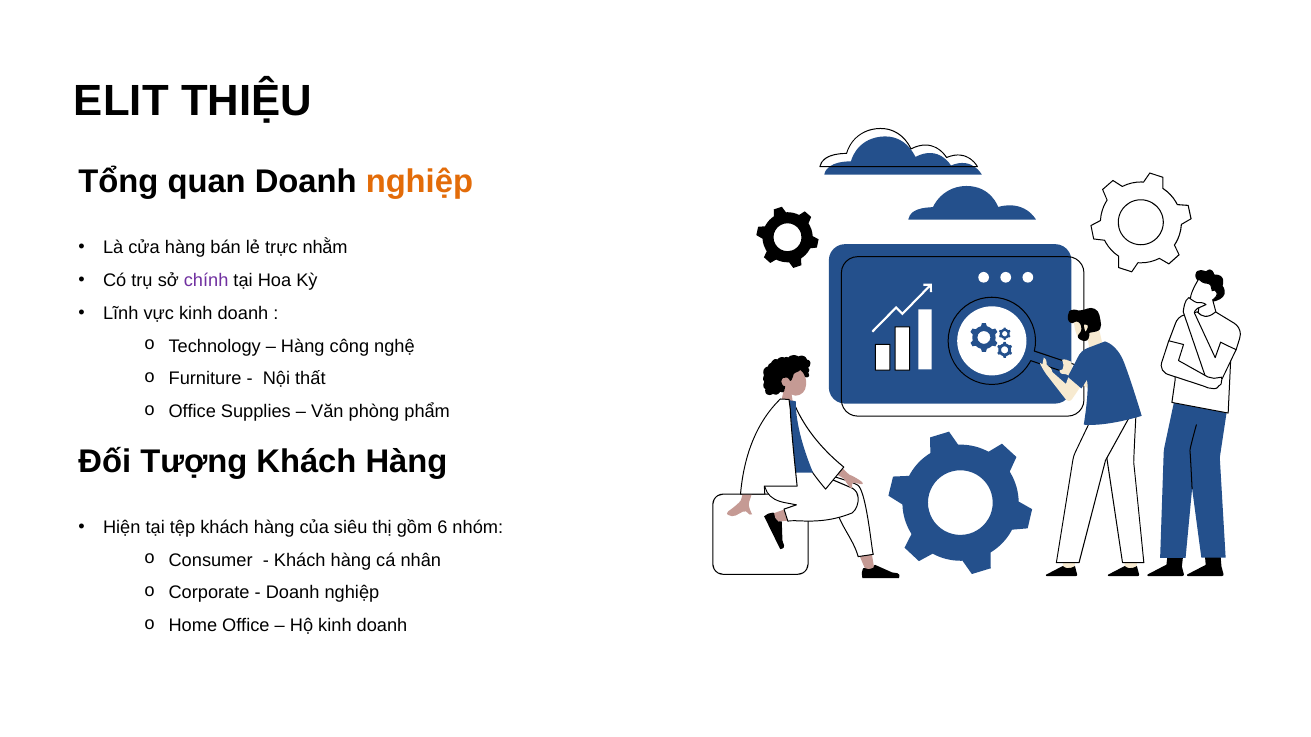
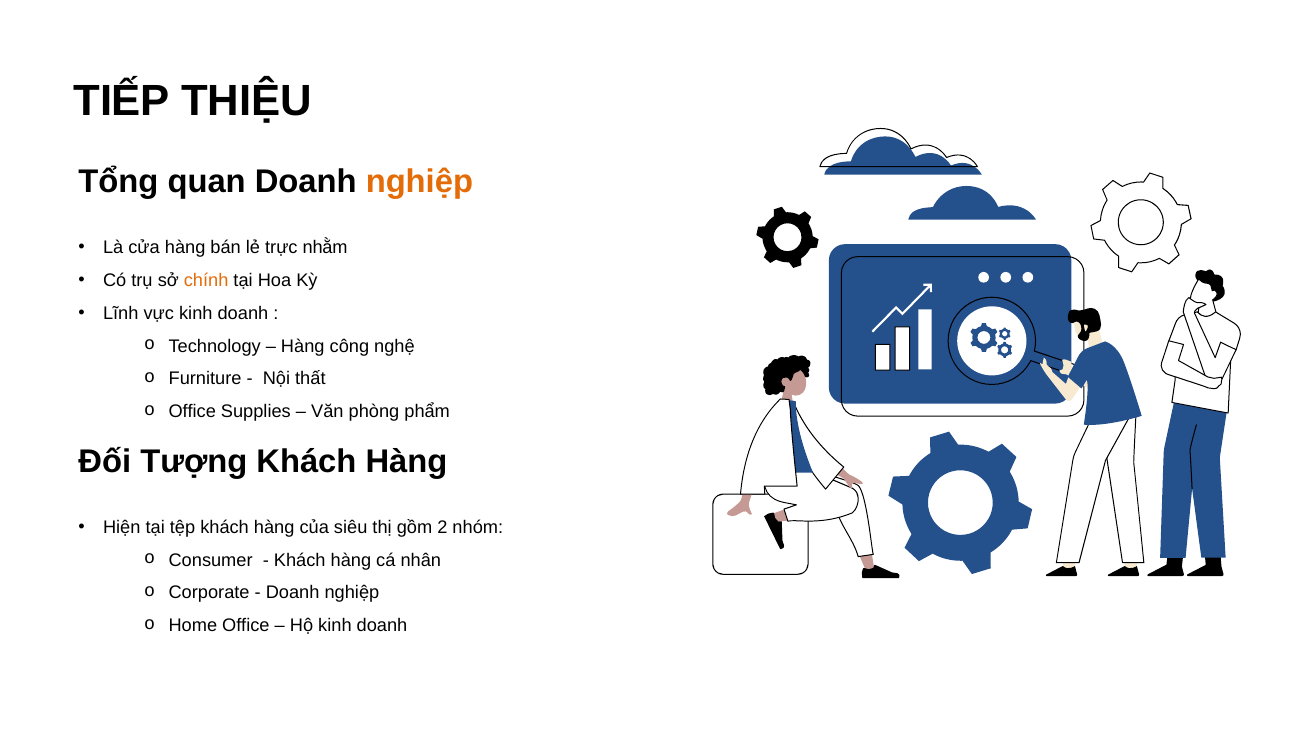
ELIT: ELIT -> TIẾP
chính colour: purple -> orange
6: 6 -> 2
